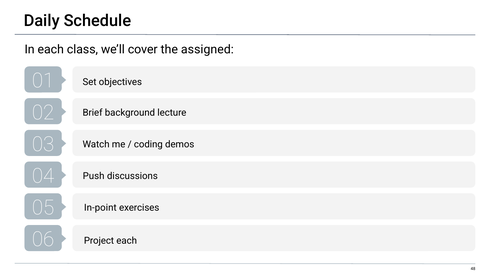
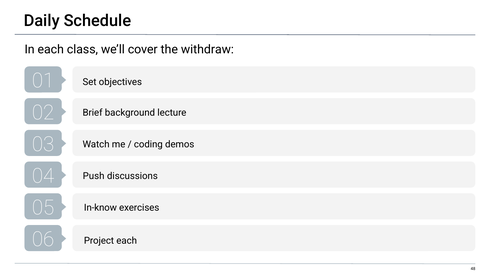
assigned: assigned -> withdraw
In-point: In-point -> In-know
